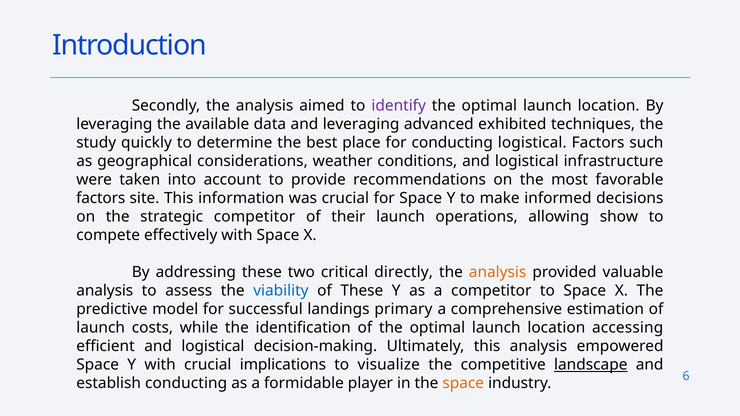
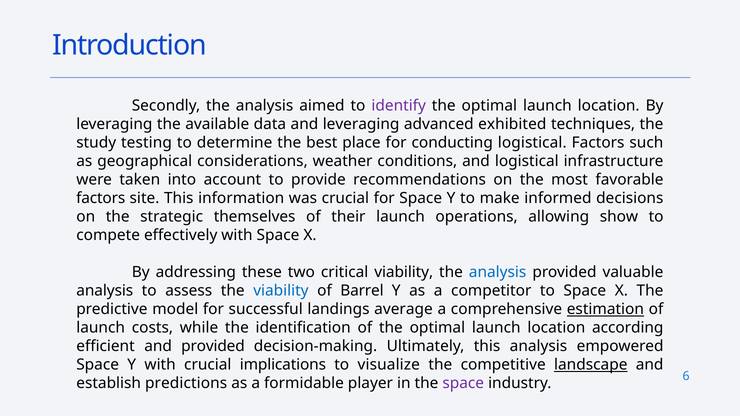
quickly: quickly -> testing
strategic competitor: competitor -> themselves
critical directly: directly -> viability
analysis at (498, 272) colour: orange -> blue
of These: These -> Barrel
primary: primary -> average
estimation underline: none -> present
accessing: accessing -> according
efficient and logistical: logistical -> provided
establish conducting: conducting -> predictions
space at (463, 383) colour: orange -> purple
